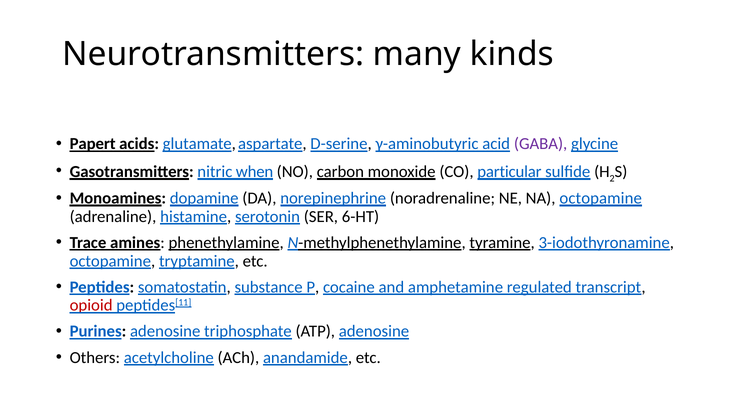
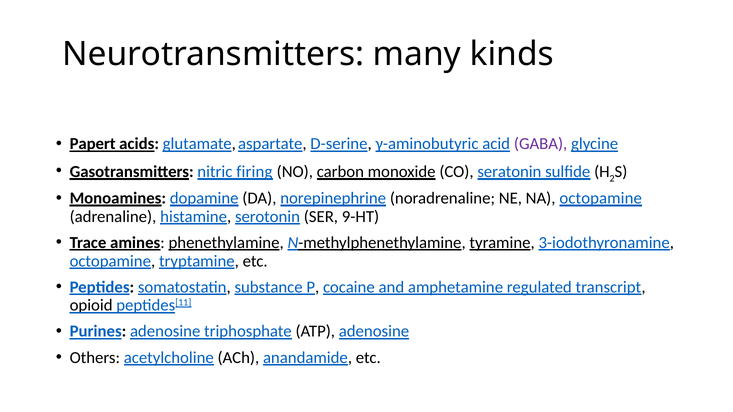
when: when -> firing
particular: particular -> seratonin
6-HT: 6-HT -> 9-HT
opioid colour: red -> black
